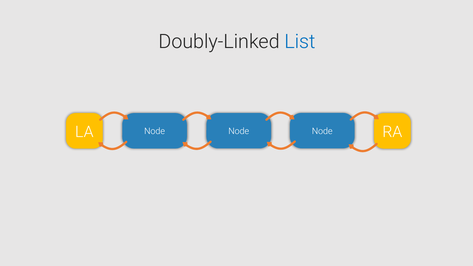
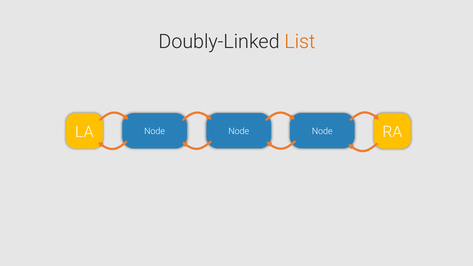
List colour: blue -> orange
